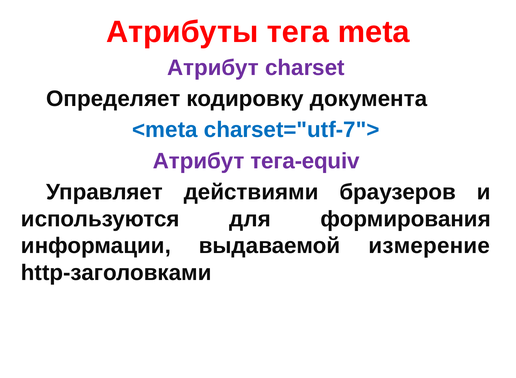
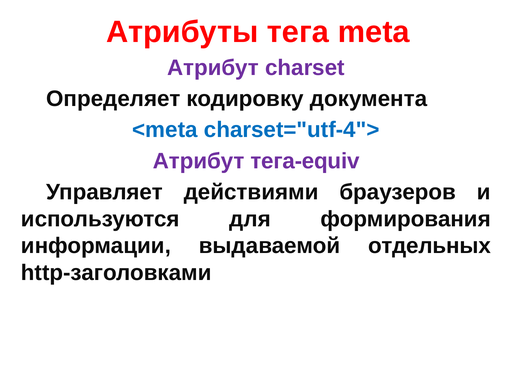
charset="utf-7">: charset="utf-7"> -> charset="utf-4">
измерение: измерение -> отдельных
